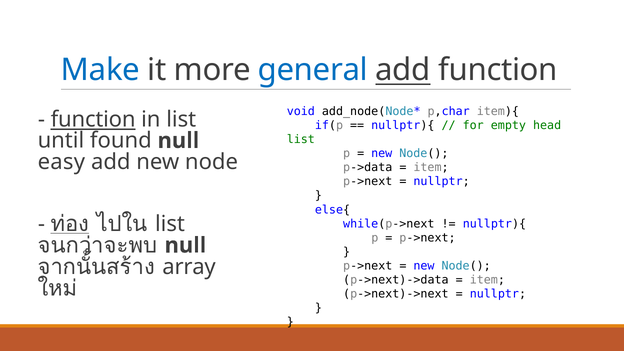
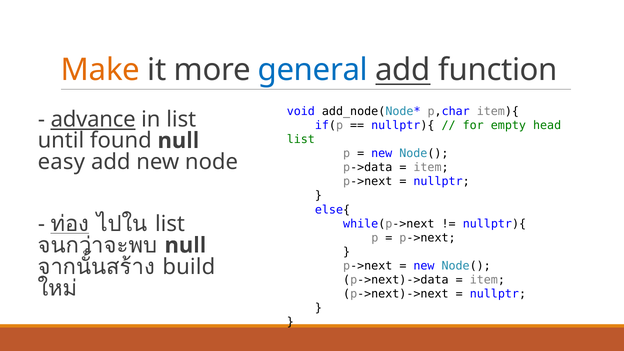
Make colour: blue -> orange
function at (93, 119): function -> advance
array: array -> build
